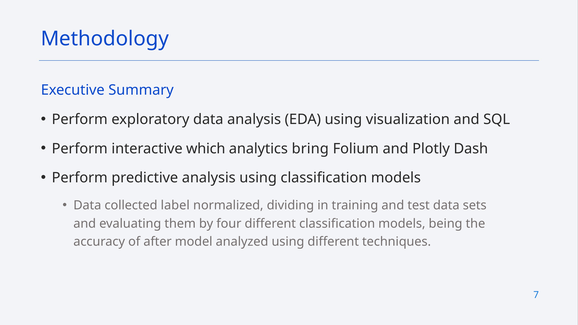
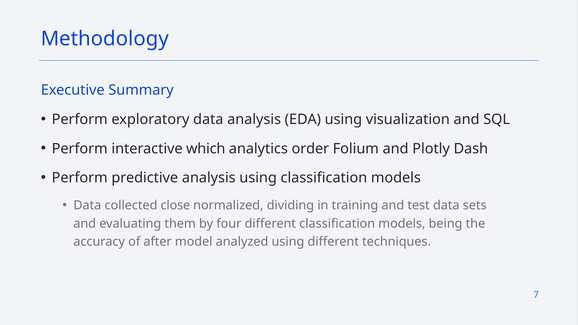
bring: bring -> order
label: label -> close
